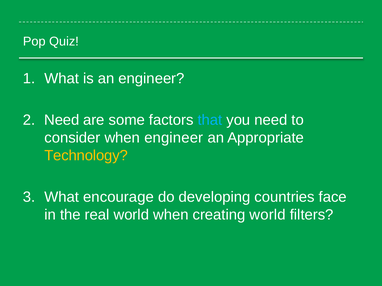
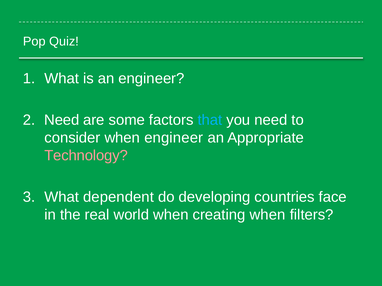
Technology colour: yellow -> pink
encourage: encourage -> dependent
creating world: world -> when
